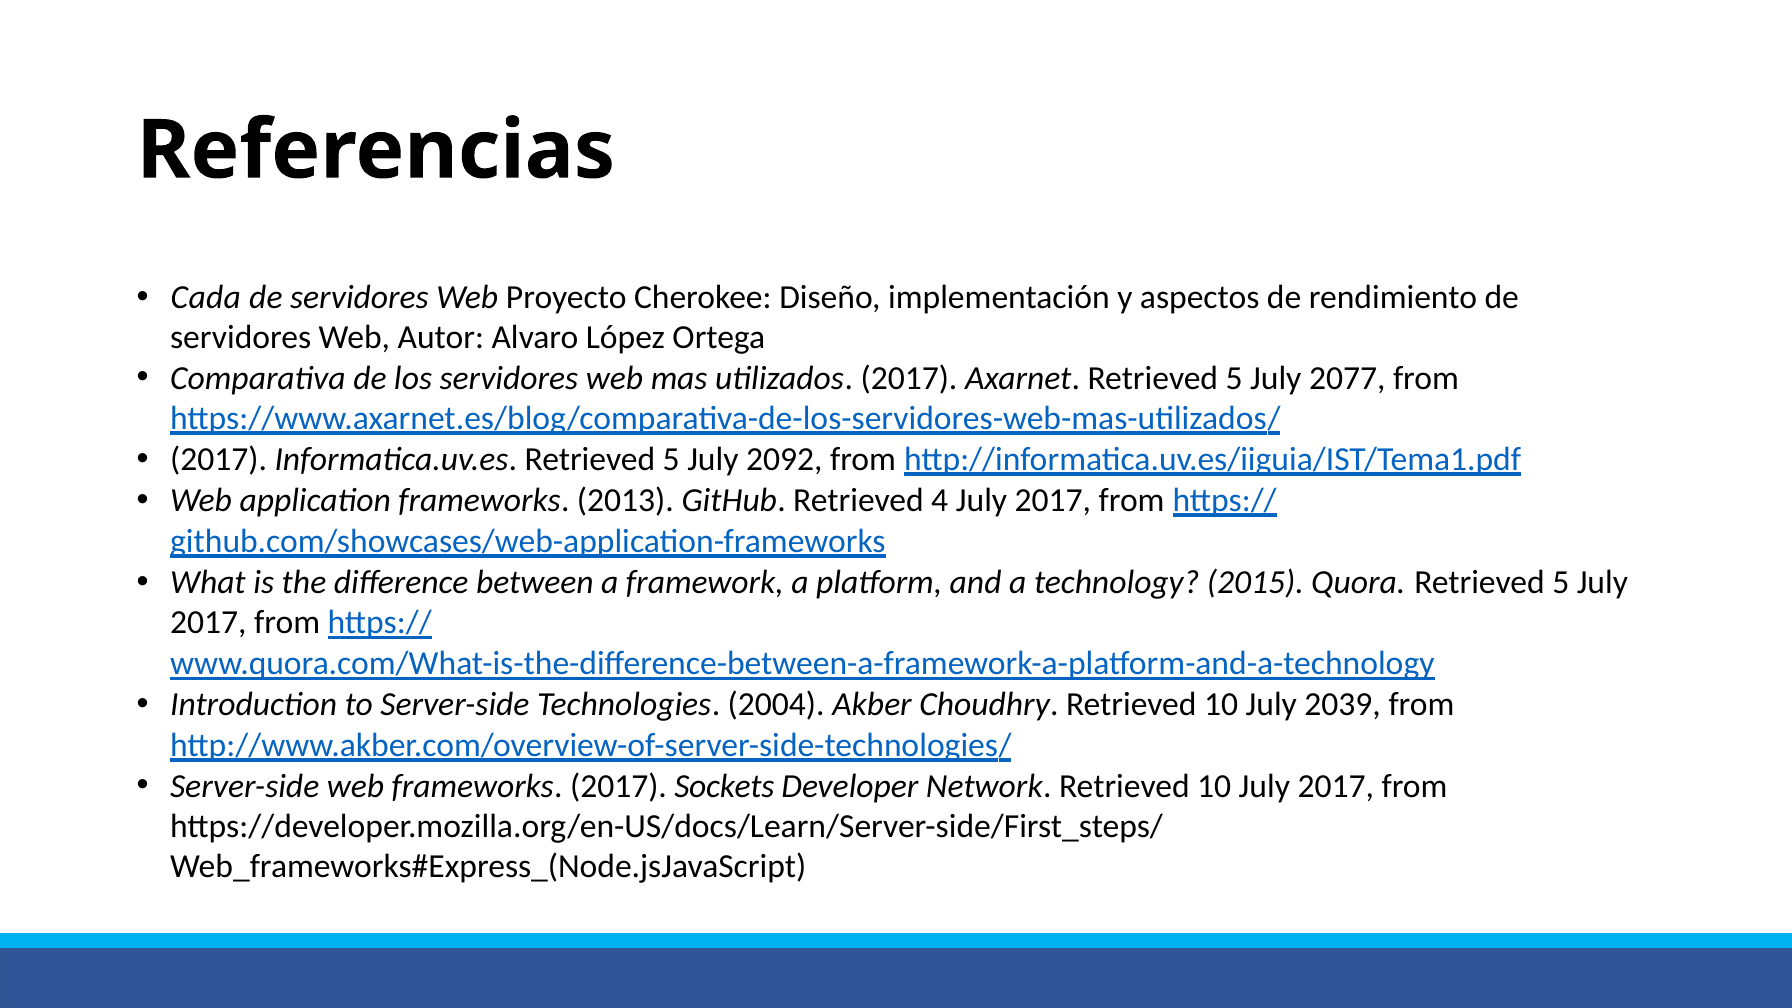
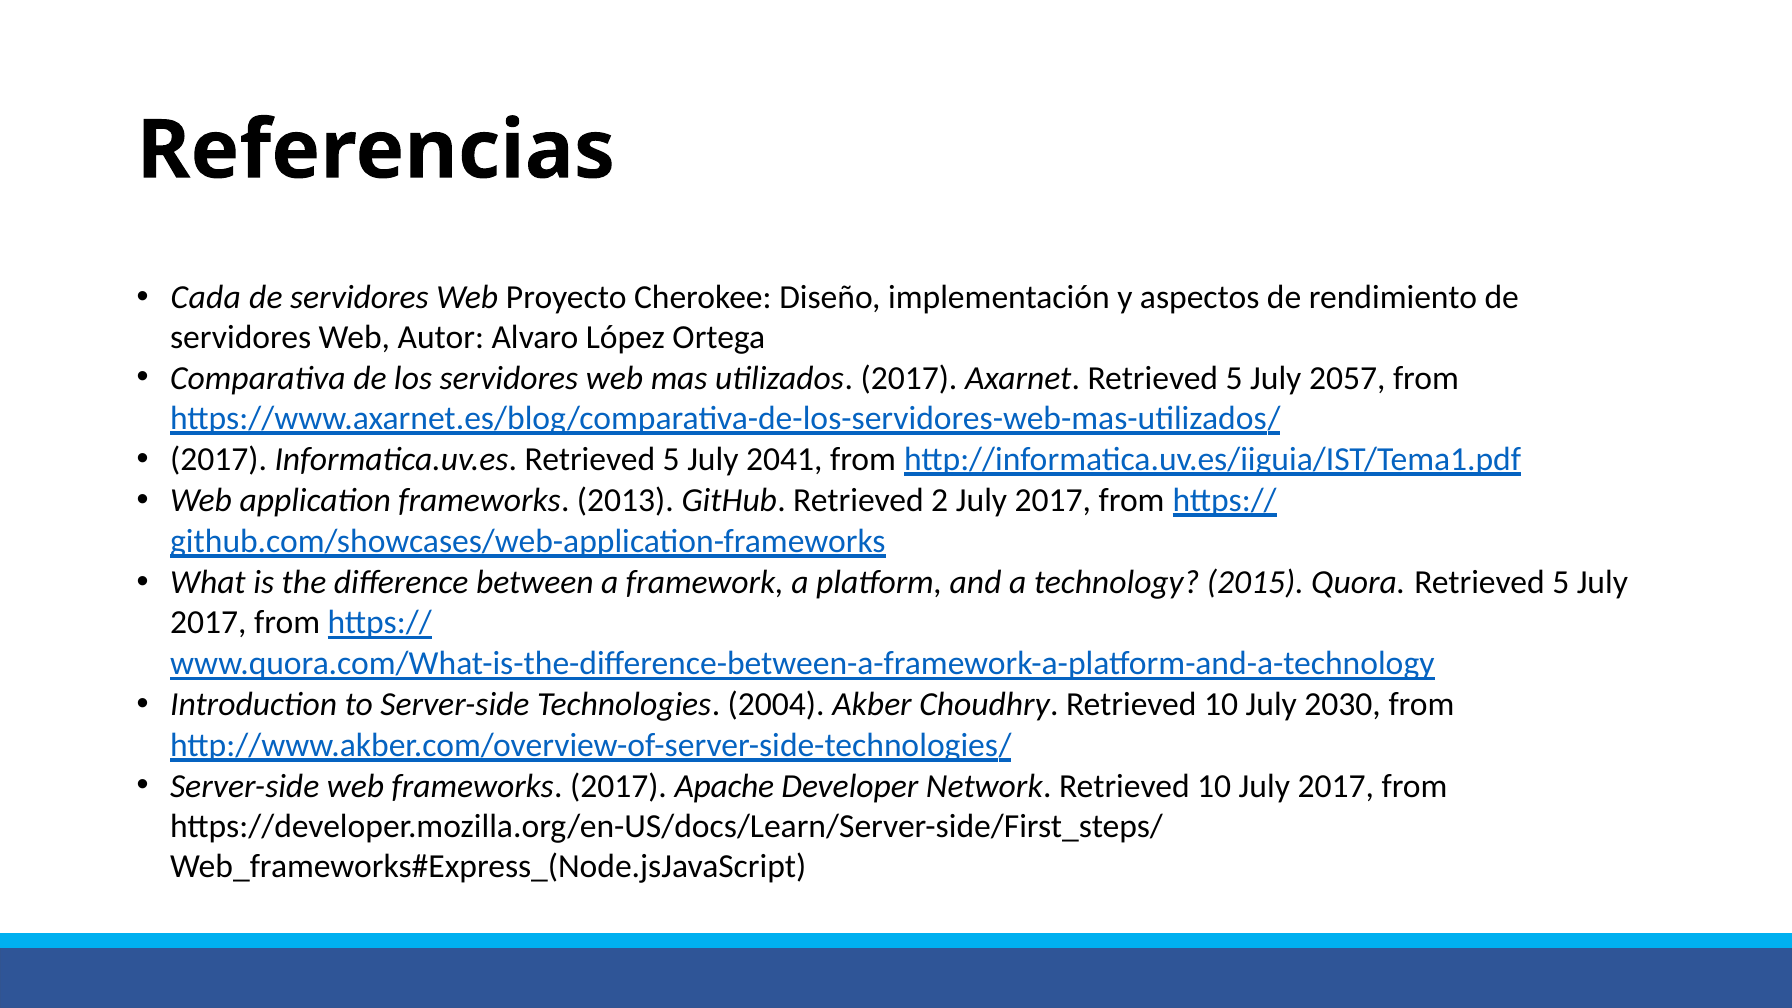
2077: 2077 -> 2057
2092: 2092 -> 2041
4: 4 -> 2
2039: 2039 -> 2030
Sockets: Sockets -> Apache
